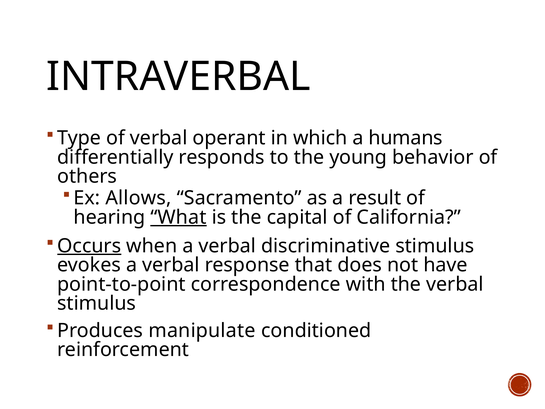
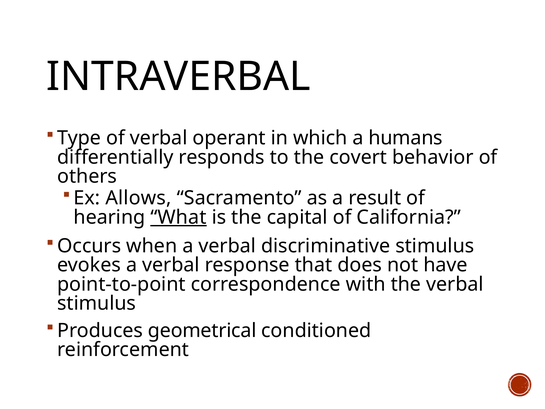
young: young -> covert
Occurs underline: present -> none
manipulate: manipulate -> geometrical
